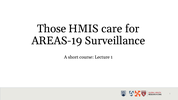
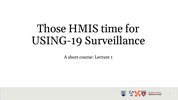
care: care -> time
AREAS-19: AREAS-19 -> USING-19
